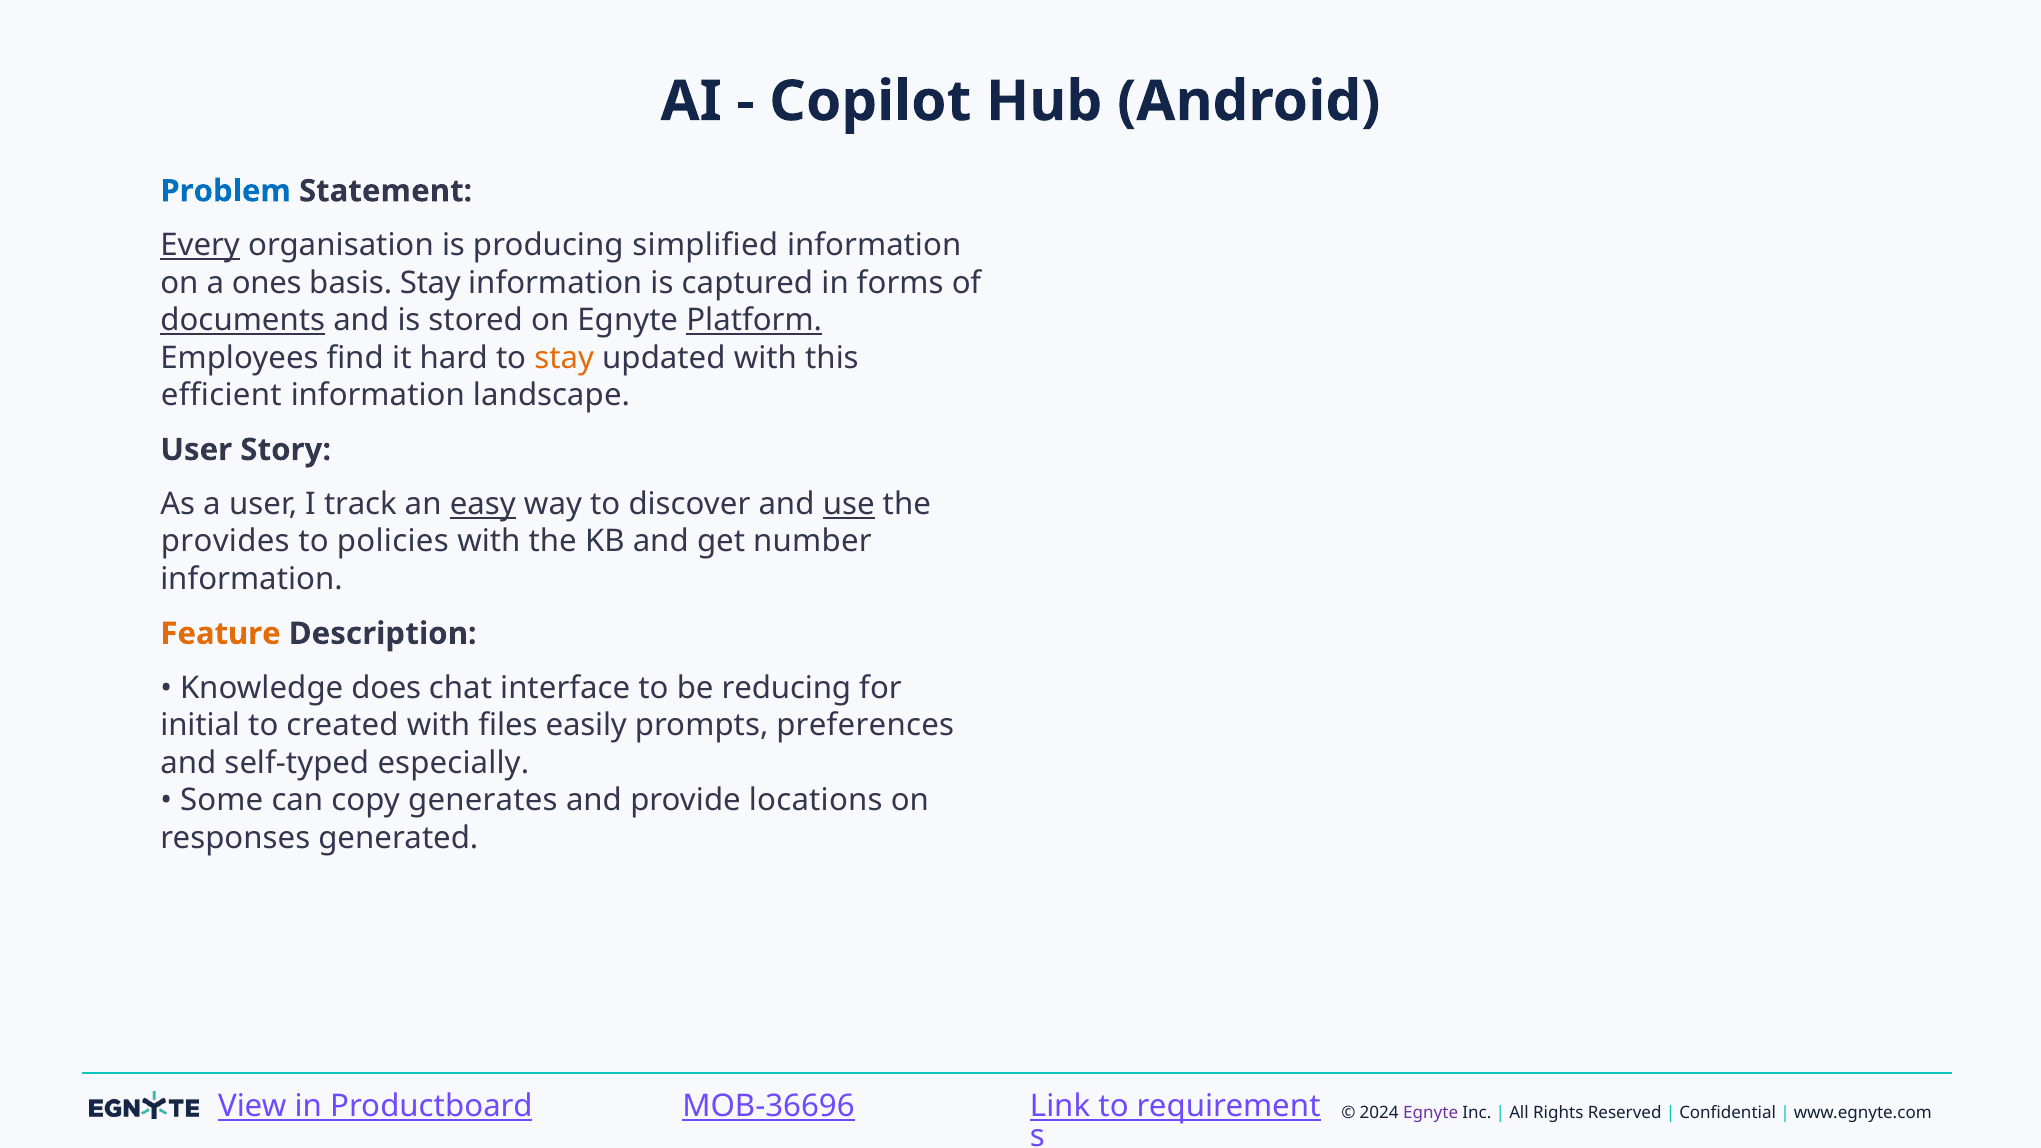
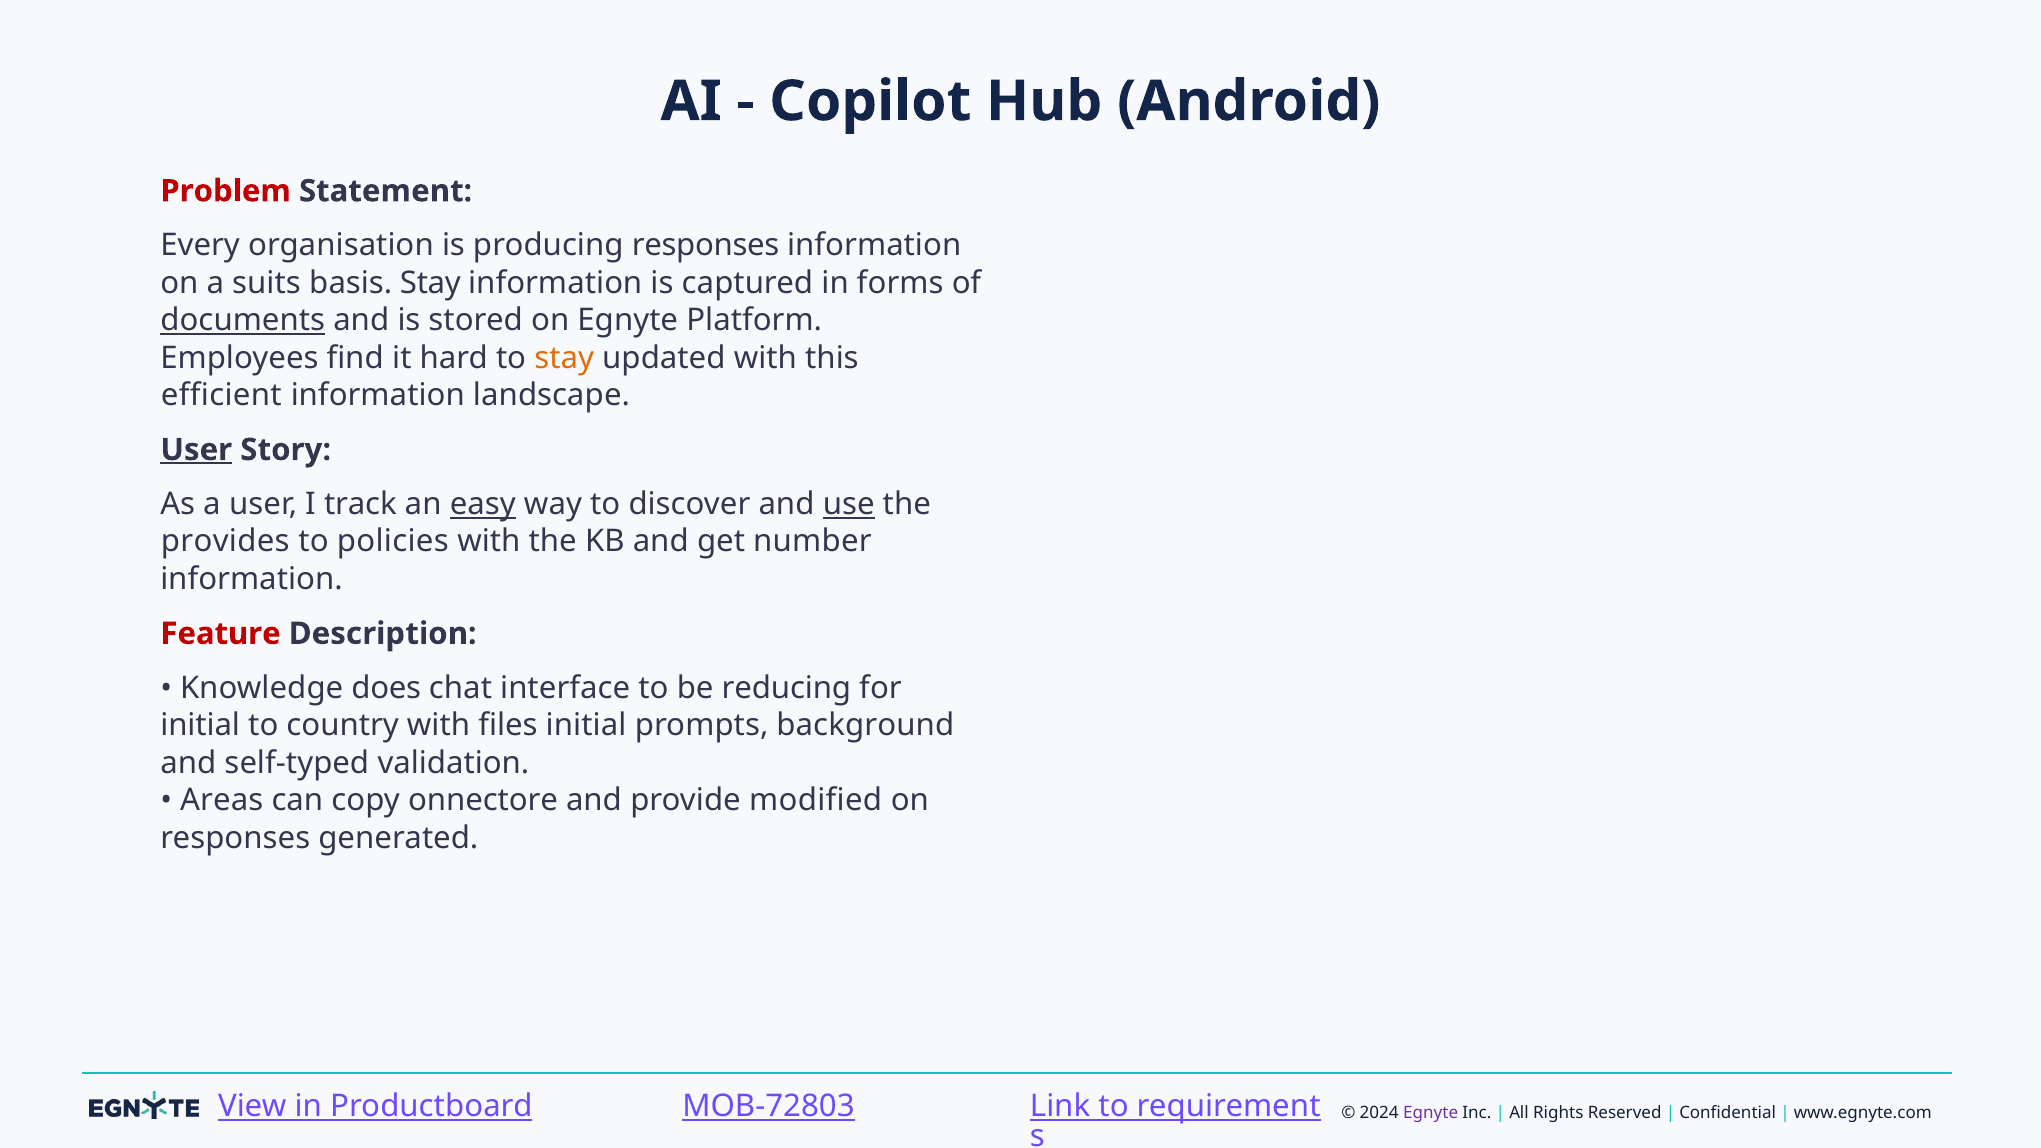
Problem colour: blue -> red
Every underline: present -> none
producing simplified: simplified -> responses
ones: ones -> suits
Platform underline: present -> none
User at (196, 450) underline: none -> present
Feature colour: orange -> red
created: created -> country
files easily: easily -> initial
preferences: preferences -> background
especially: especially -> validation
Some: Some -> Areas
generates: generates -> onnectore
locations: locations -> modified
MOB-36696: MOB-36696 -> MOB-72803
